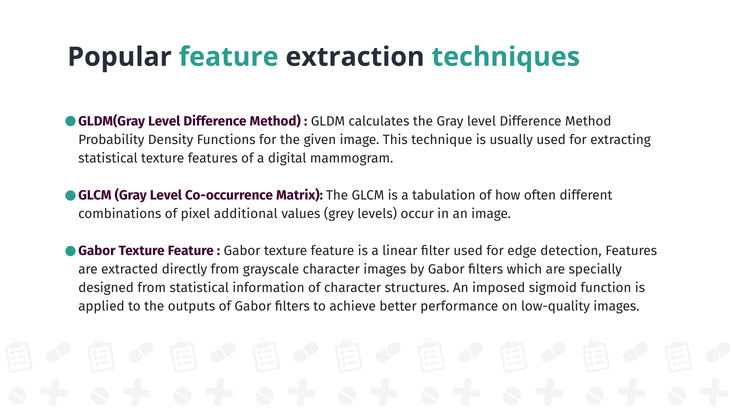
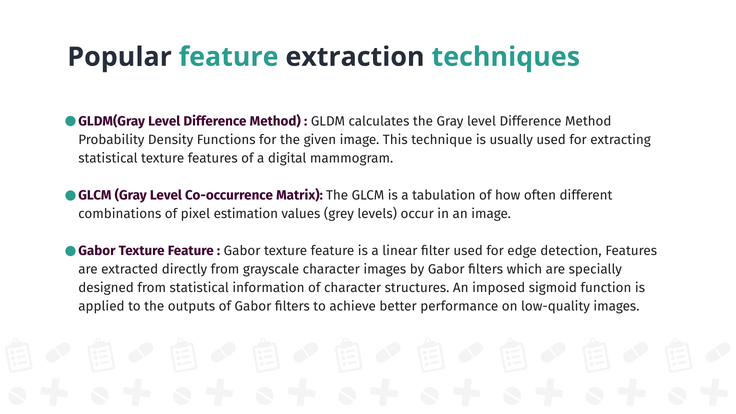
additional: additional -> estimation
